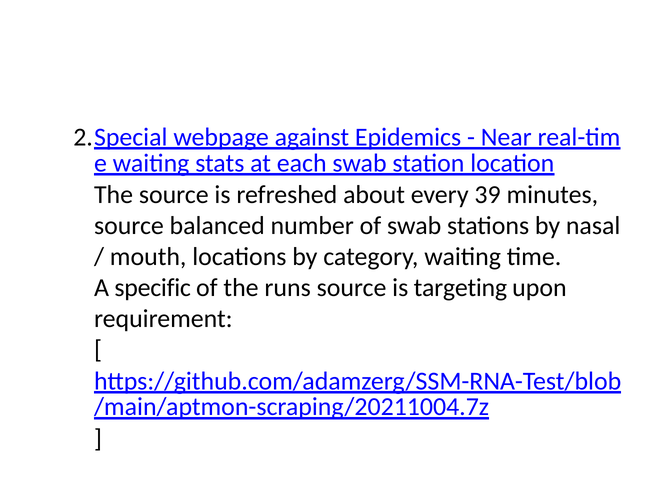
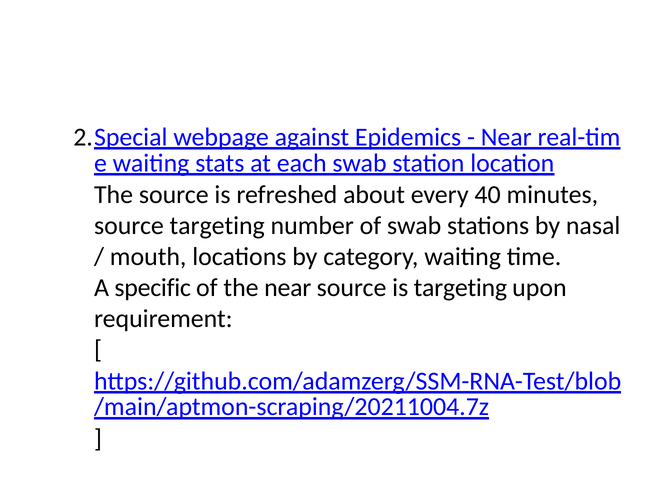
39: 39 -> 40
source balanced: balanced -> targeting
the runs: runs -> near
